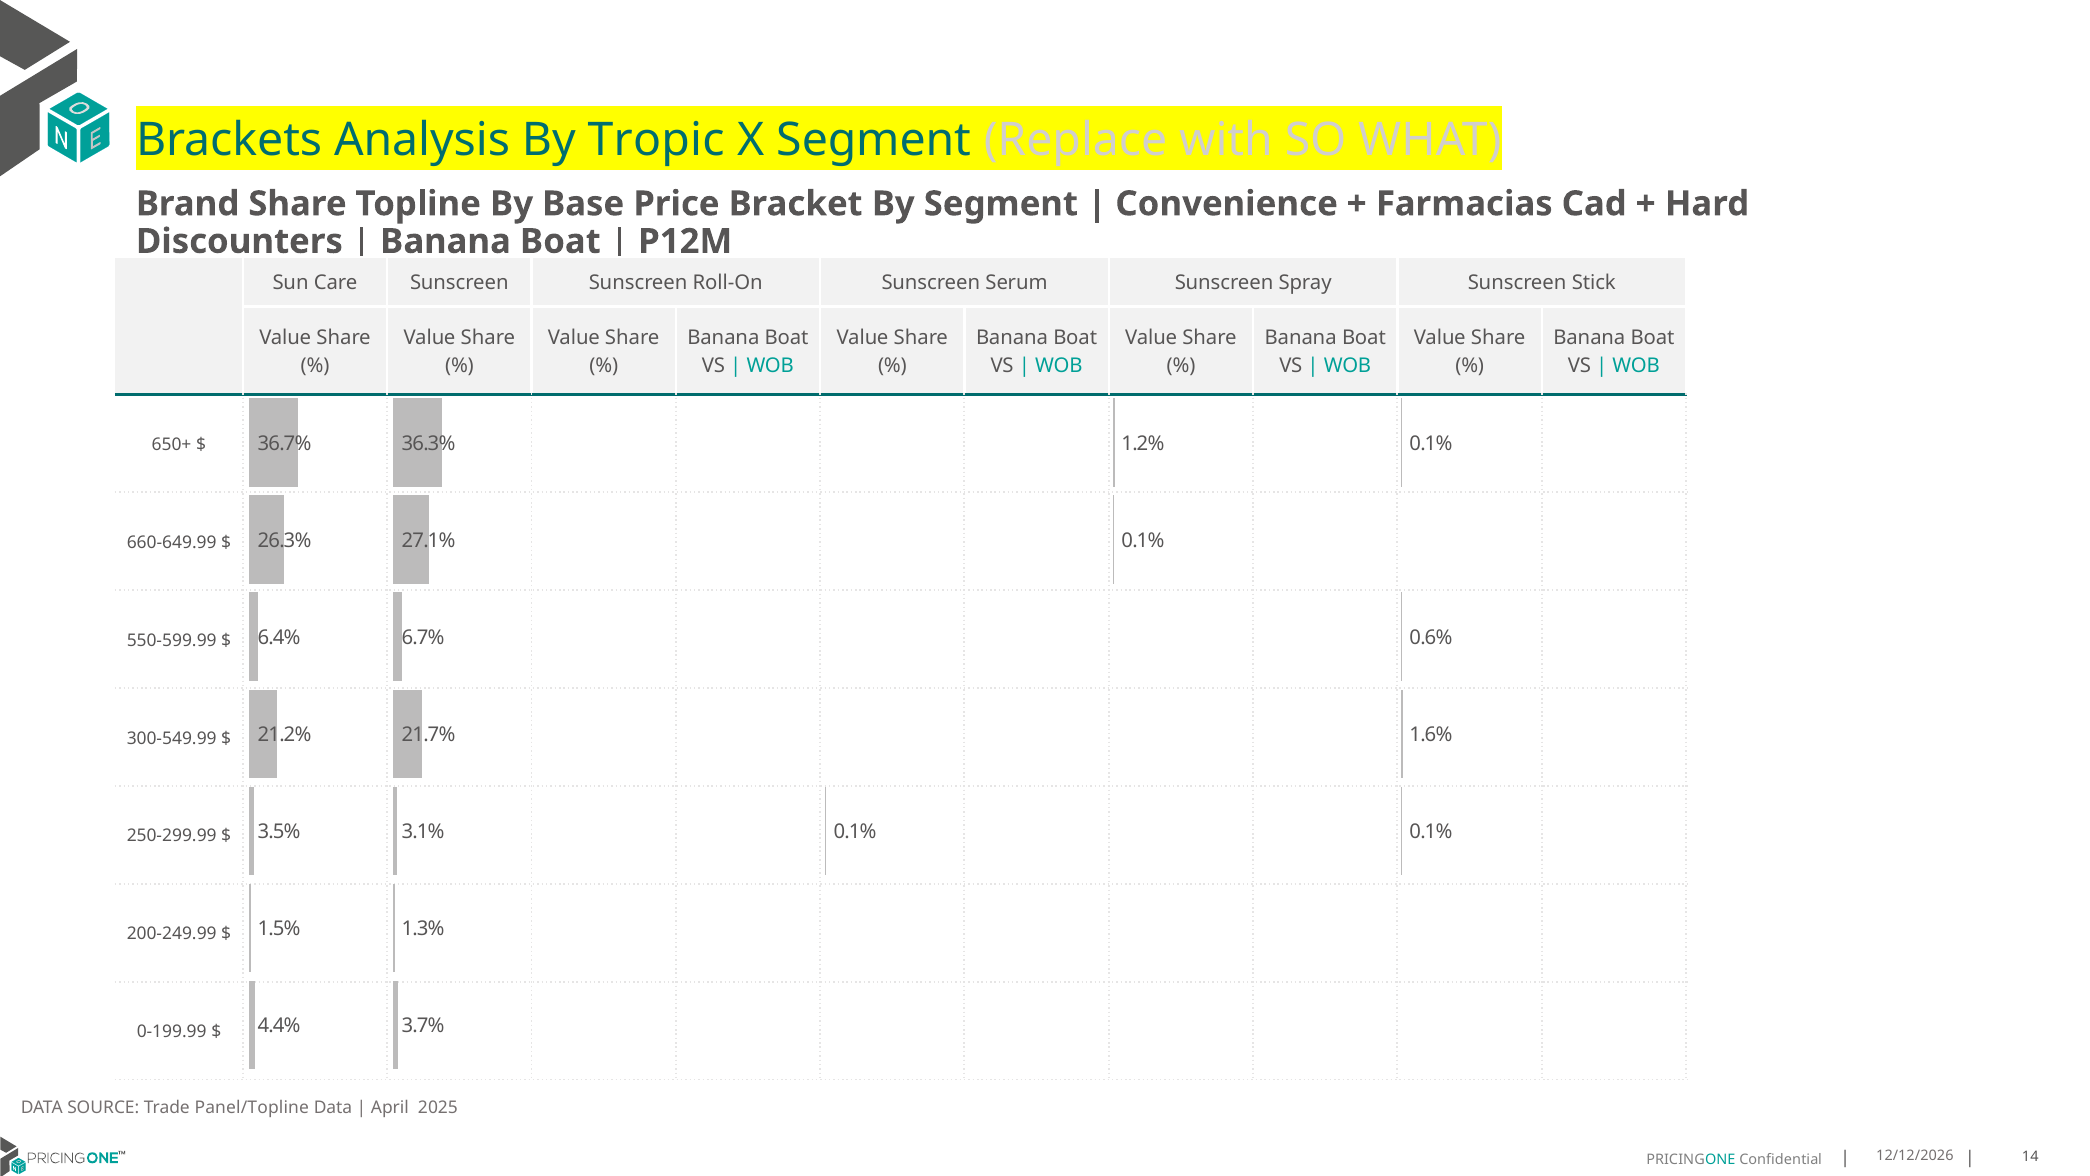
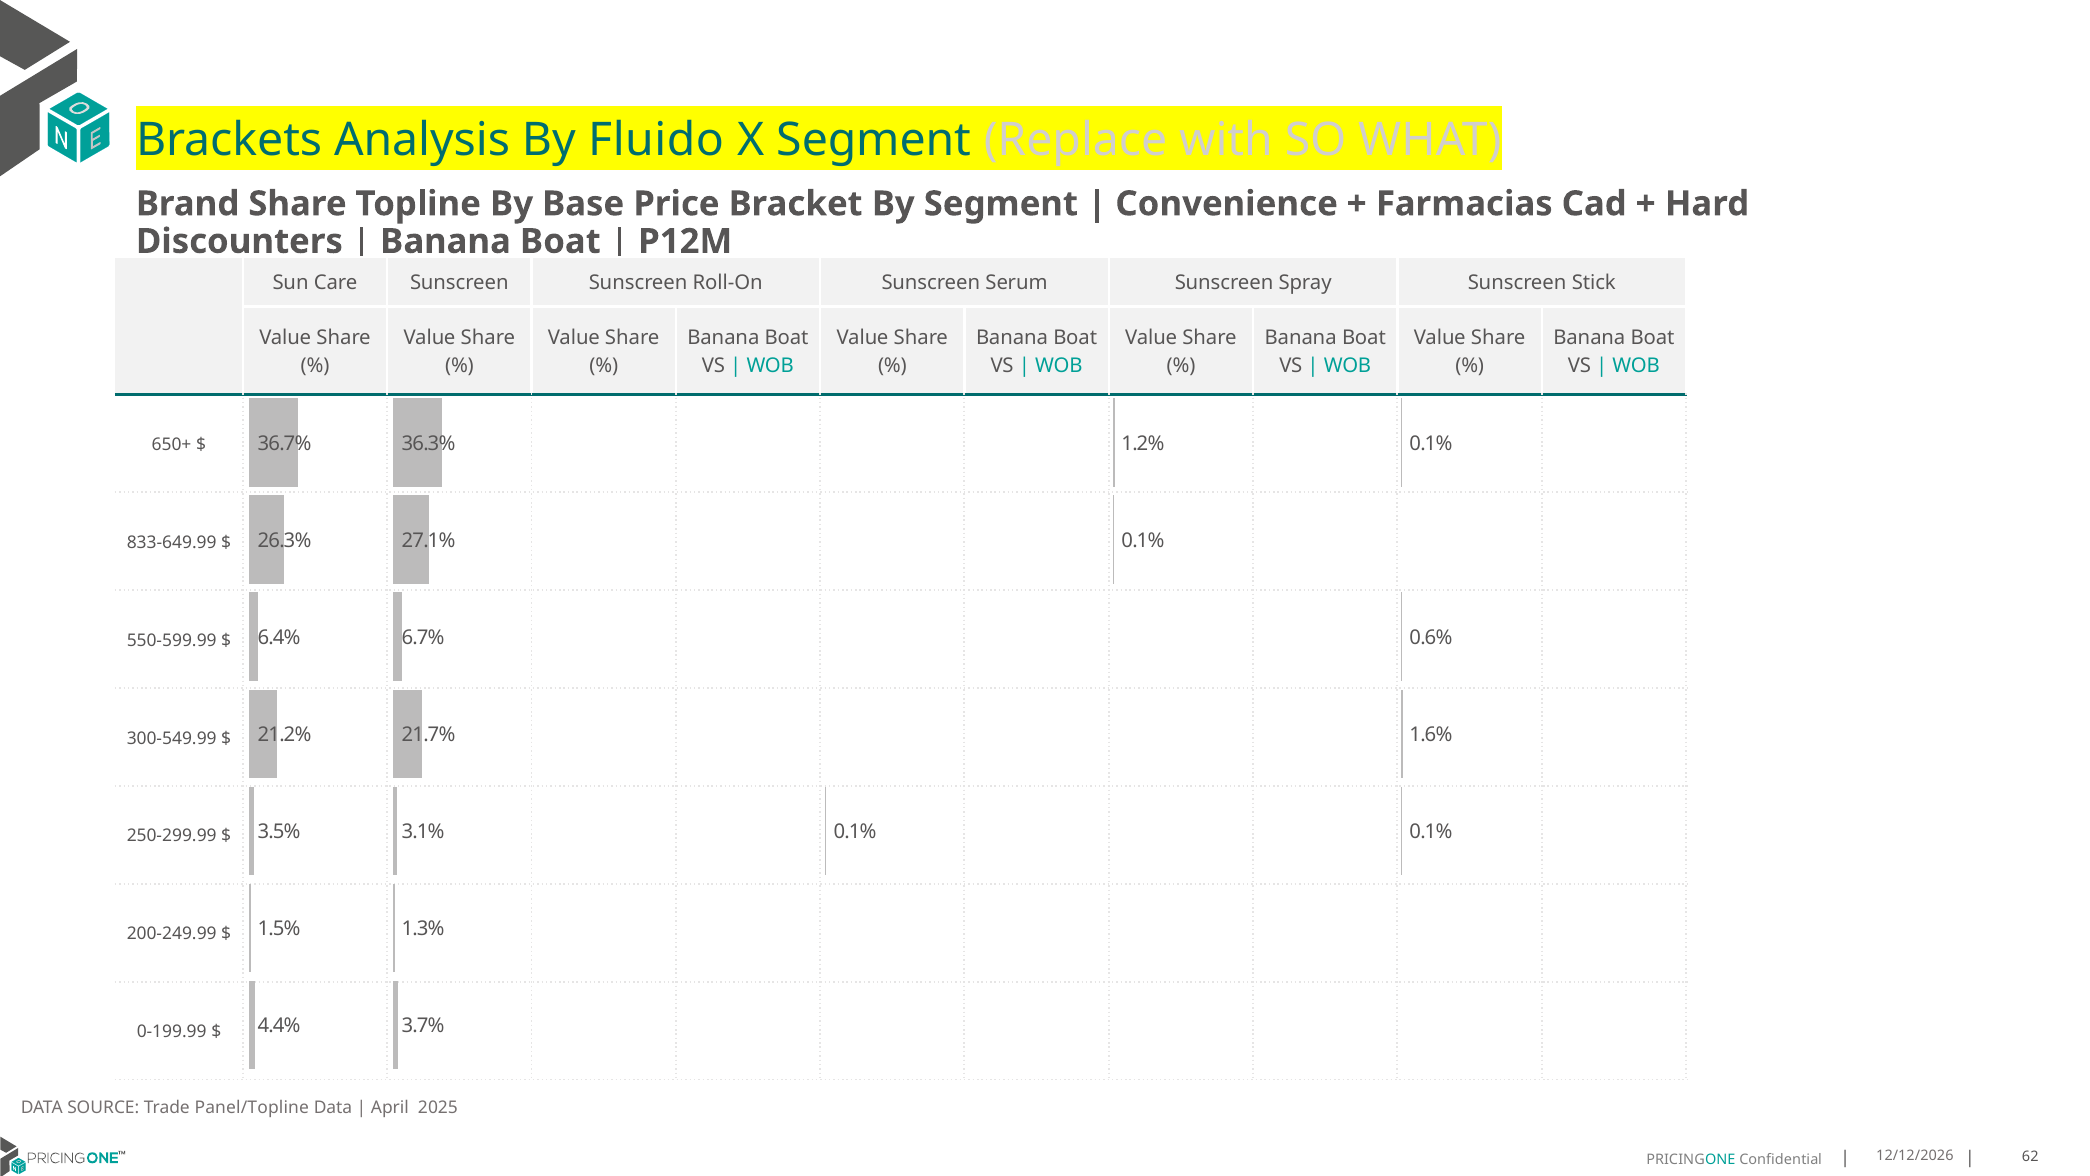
Tropic: Tropic -> Fluido
660-649.99: 660-649.99 -> 833-649.99
14: 14 -> 62
